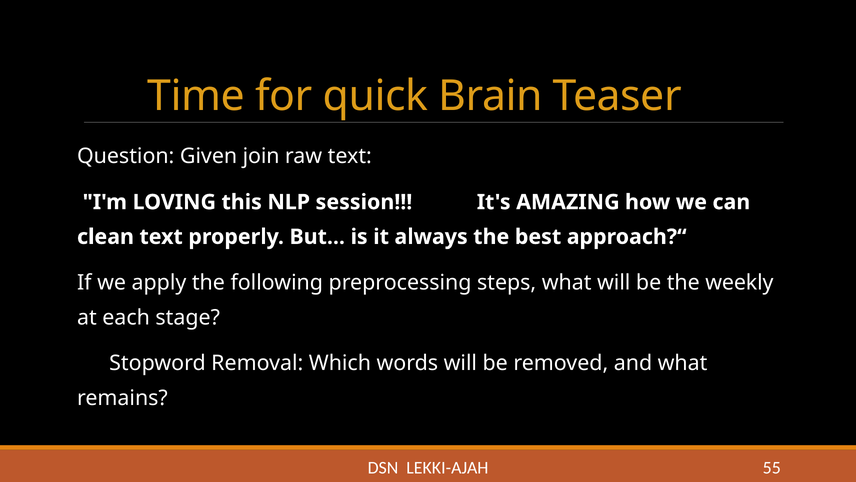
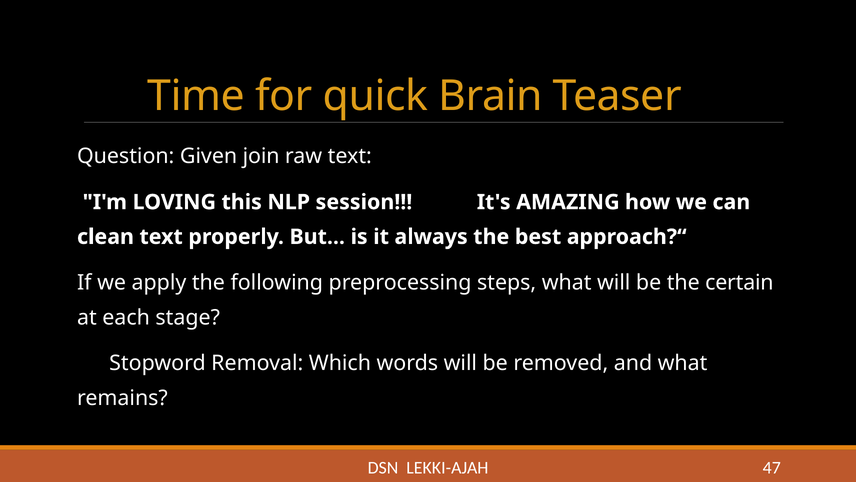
weekly: weekly -> certain
55: 55 -> 47
